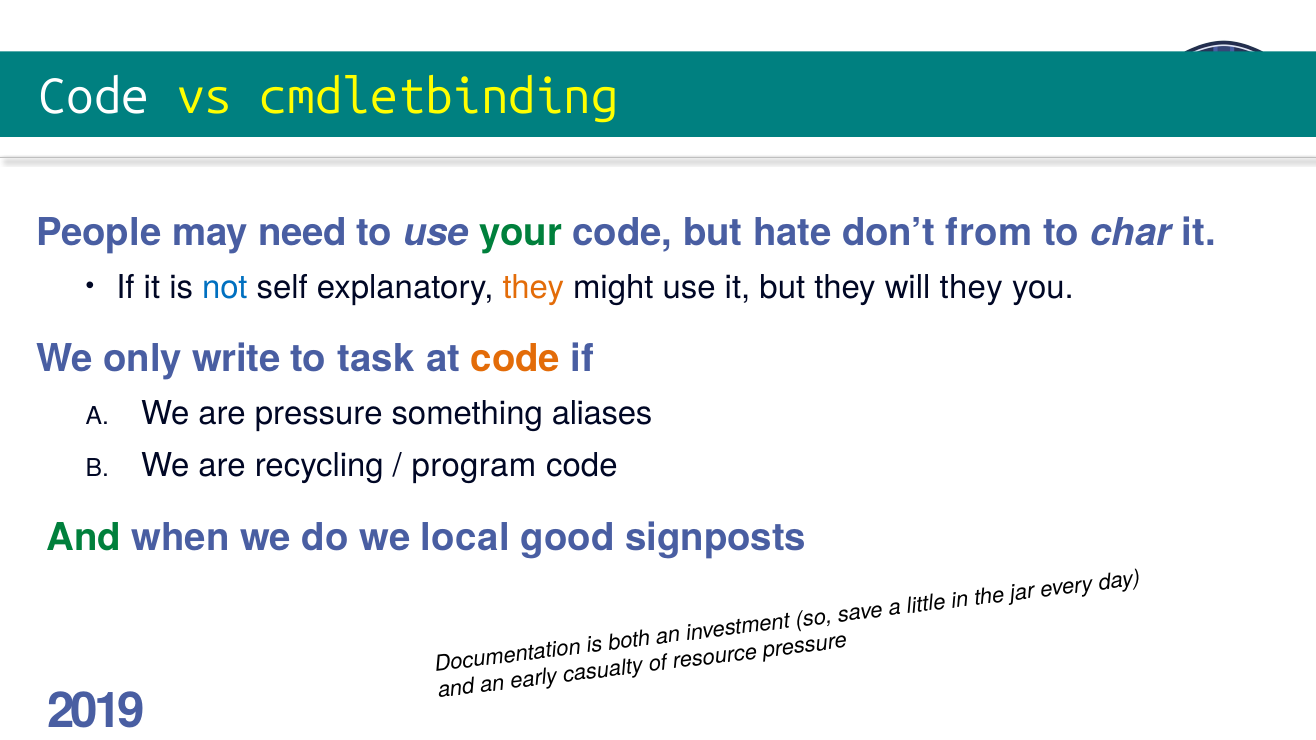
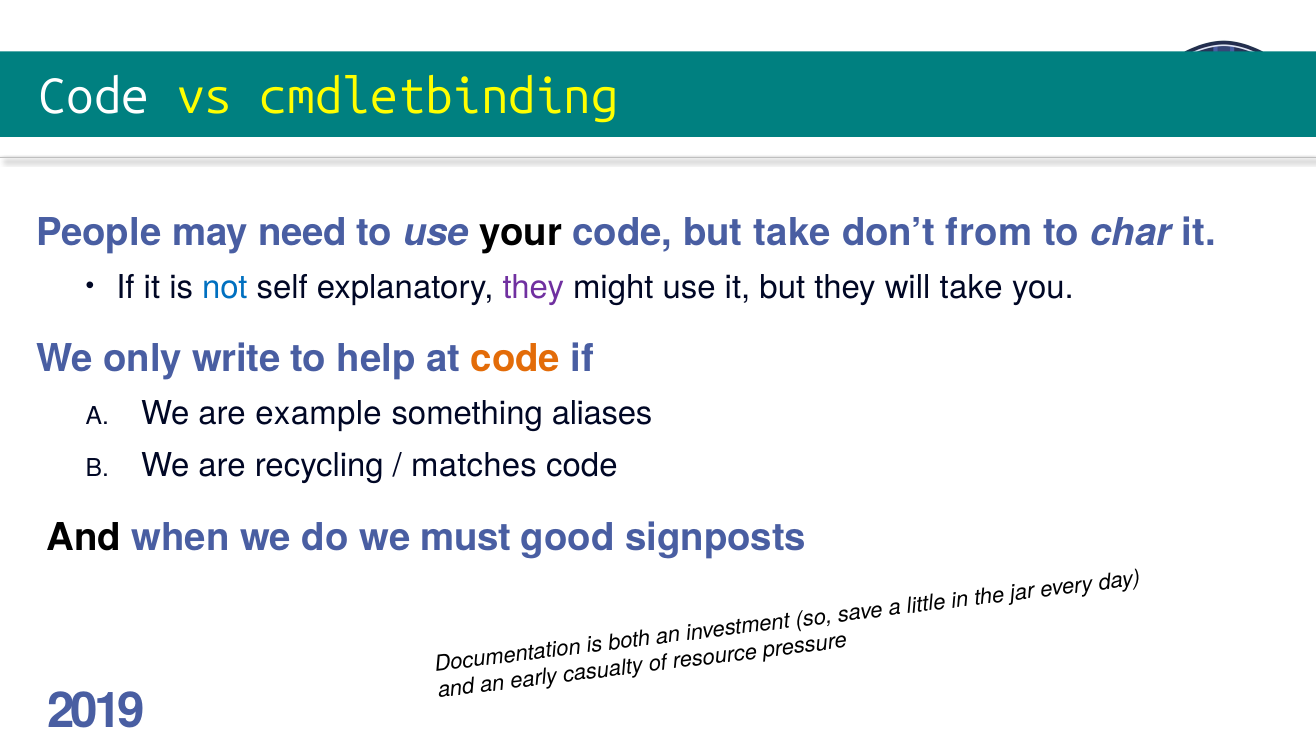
your colour: green -> black
but hate: hate -> take
they at (533, 287) colour: orange -> purple
will they: they -> take
task: task -> help
are pressure: pressure -> example
program: program -> matches
And at (84, 538) colour: green -> black
local: local -> must
